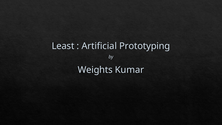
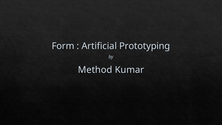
Least: Least -> Form
Weights: Weights -> Method
